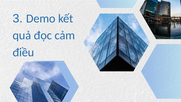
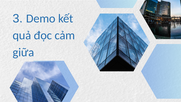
điều: điều -> giữa
